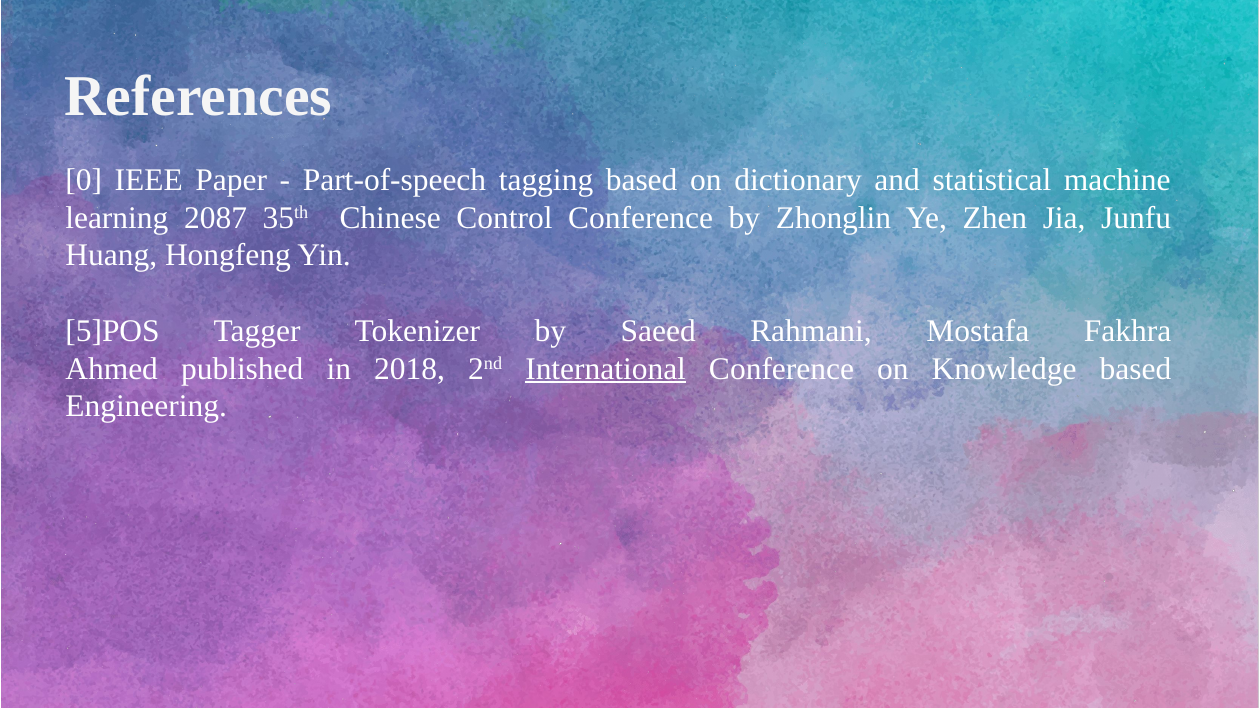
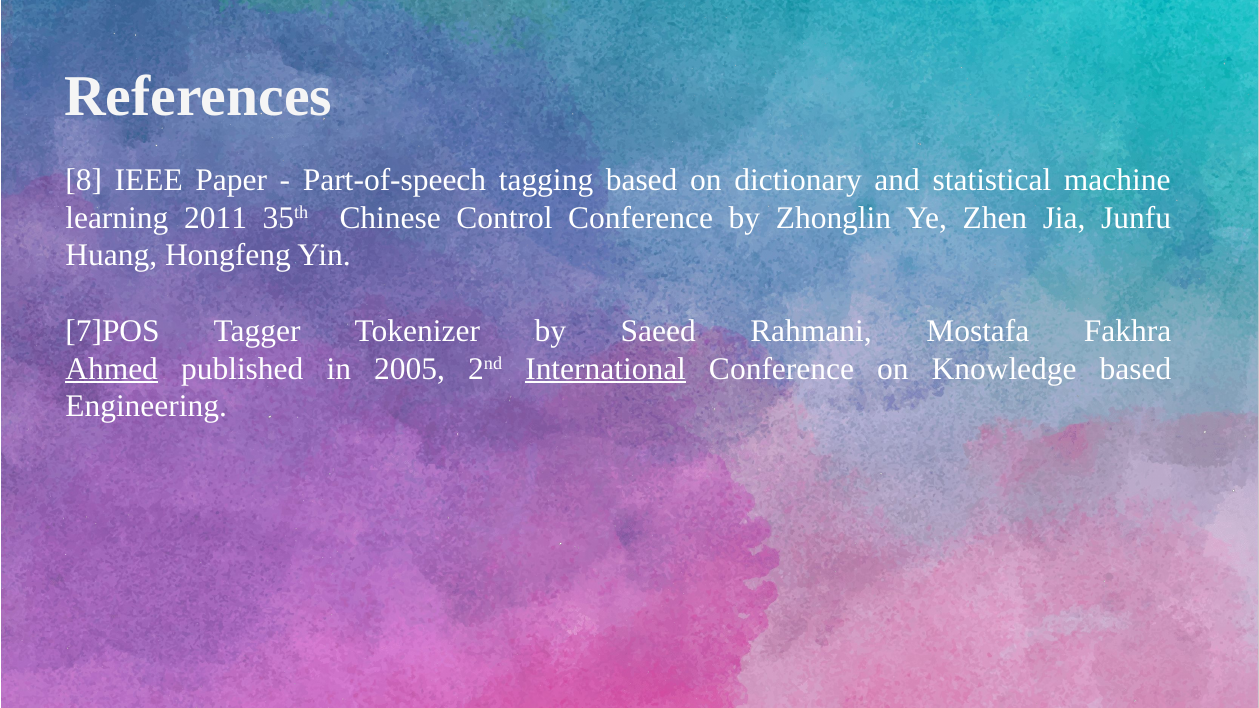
0: 0 -> 8
2087: 2087 -> 2011
5]POS: 5]POS -> 7]POS
Ahmed underline: none -> present
2018: 2018 -> 2005
